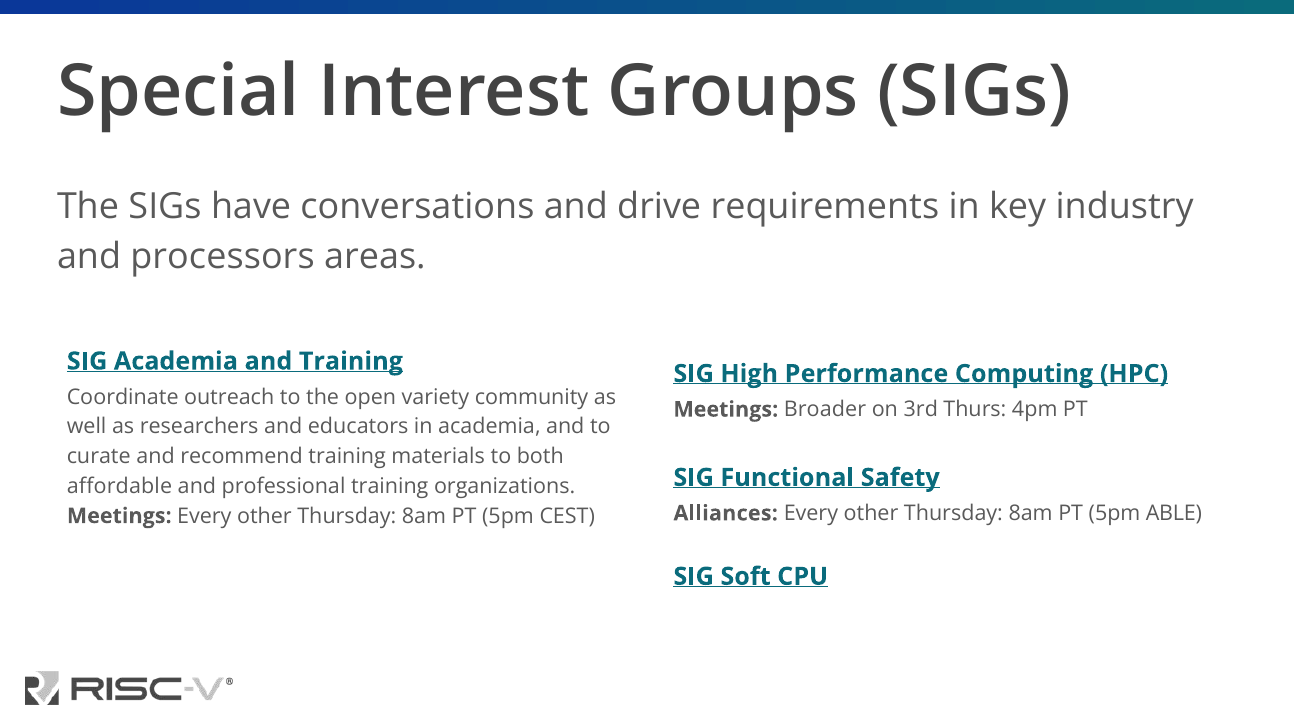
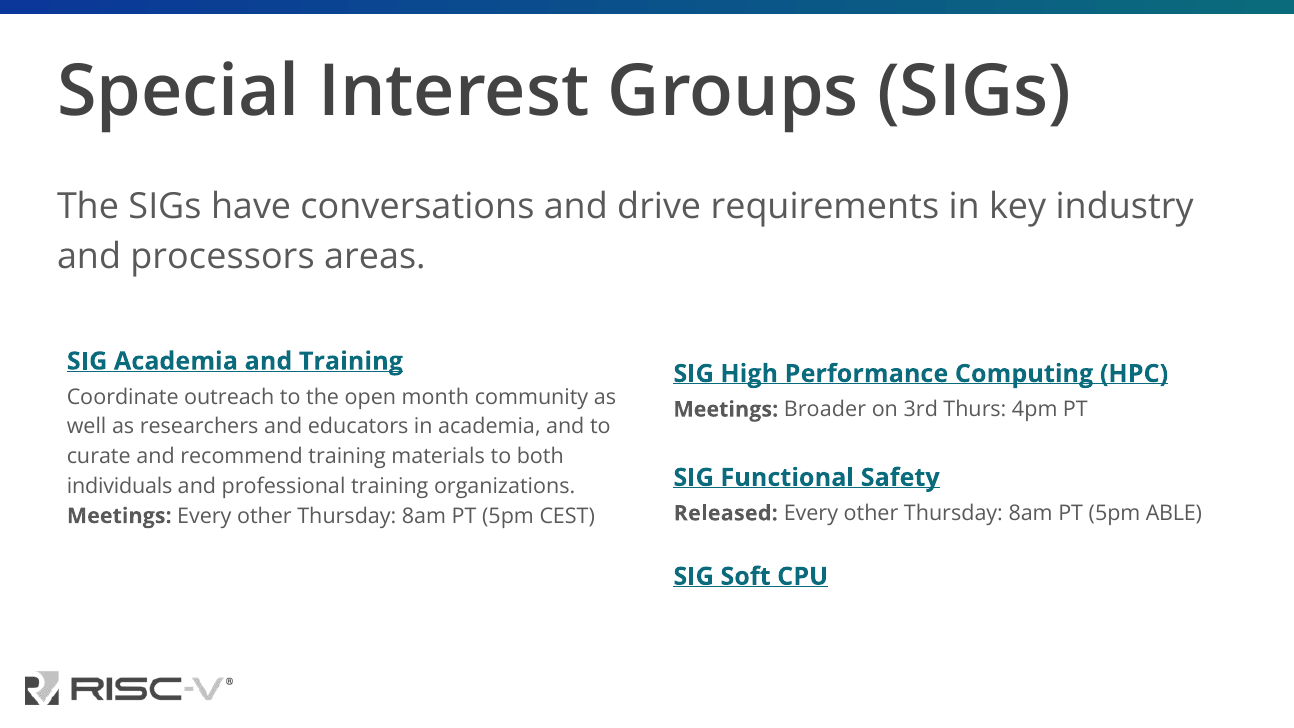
variety: variety -> month
affordable: affordable -> individuals
Alliances: Alliances -> Released
